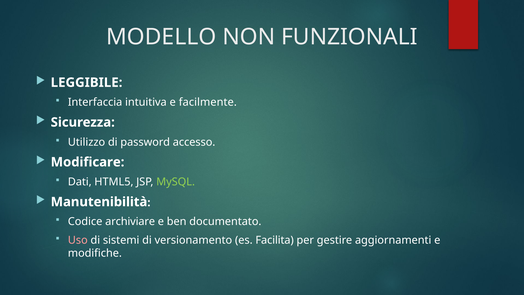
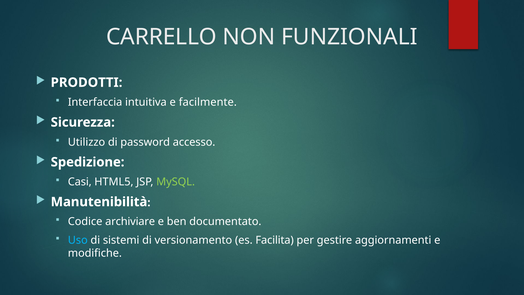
MODELLO: MODELLO -> CARRELLO
LEGGIBILE: LEGGIBILE -> PRODOTTI
Modificare: Modificare -> Spedizione
Dati: Dati -> Casi
Uso colour: pink -> light blue
